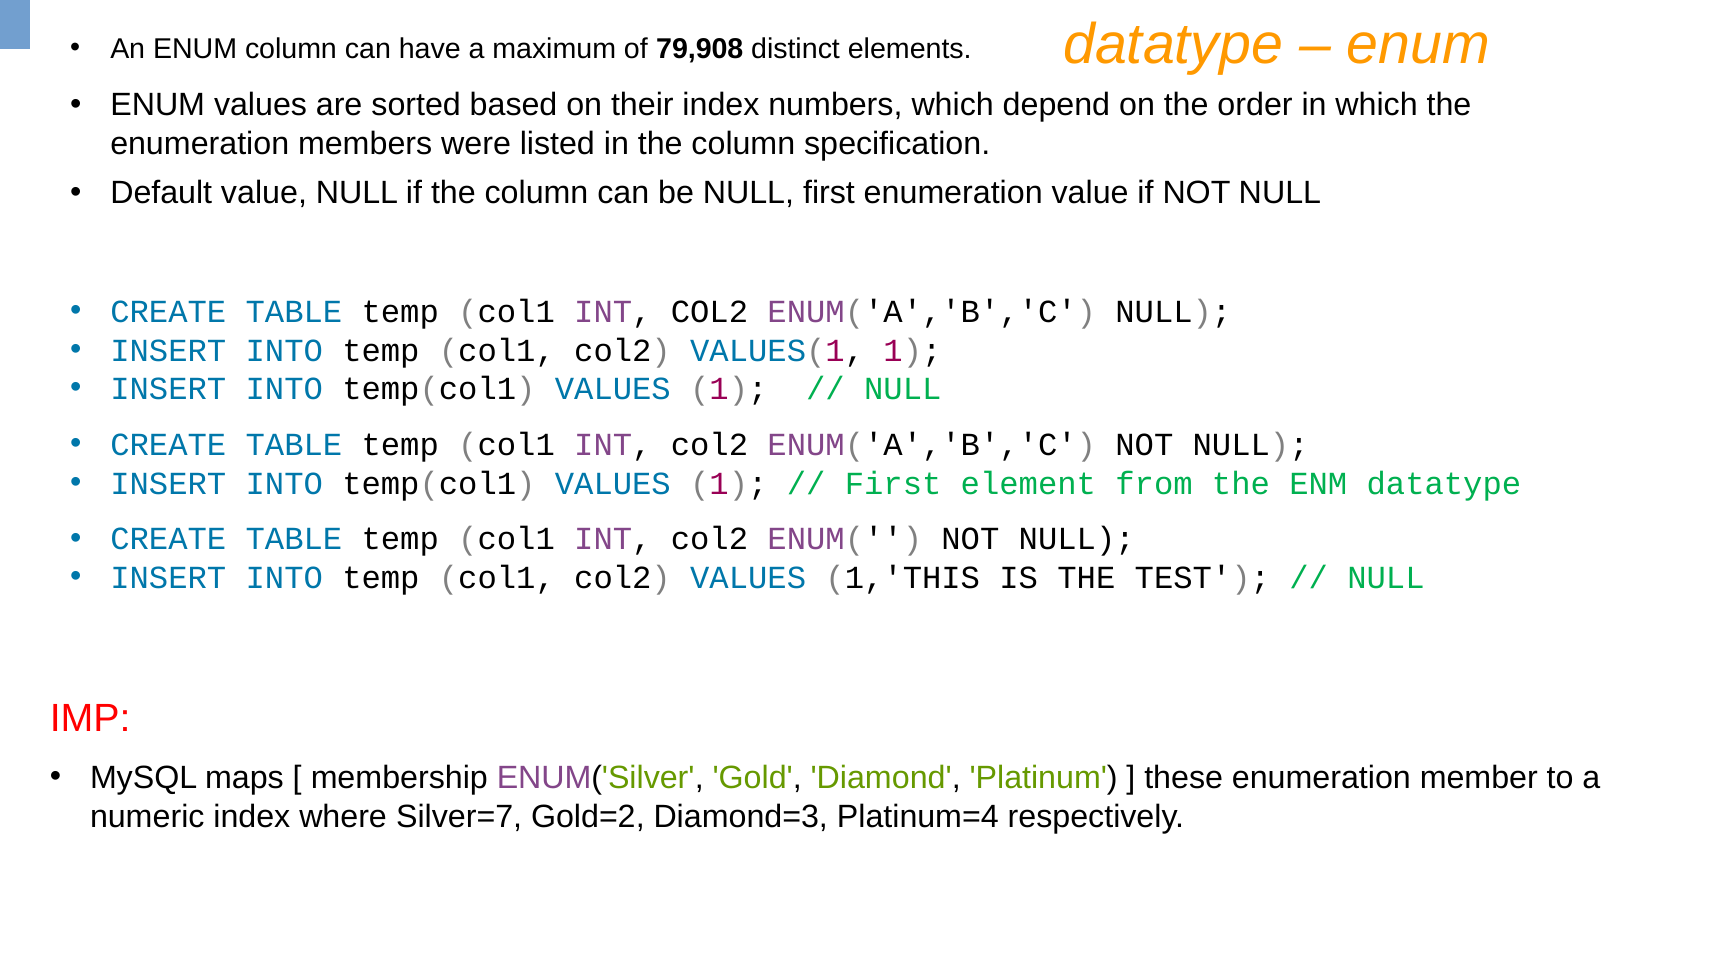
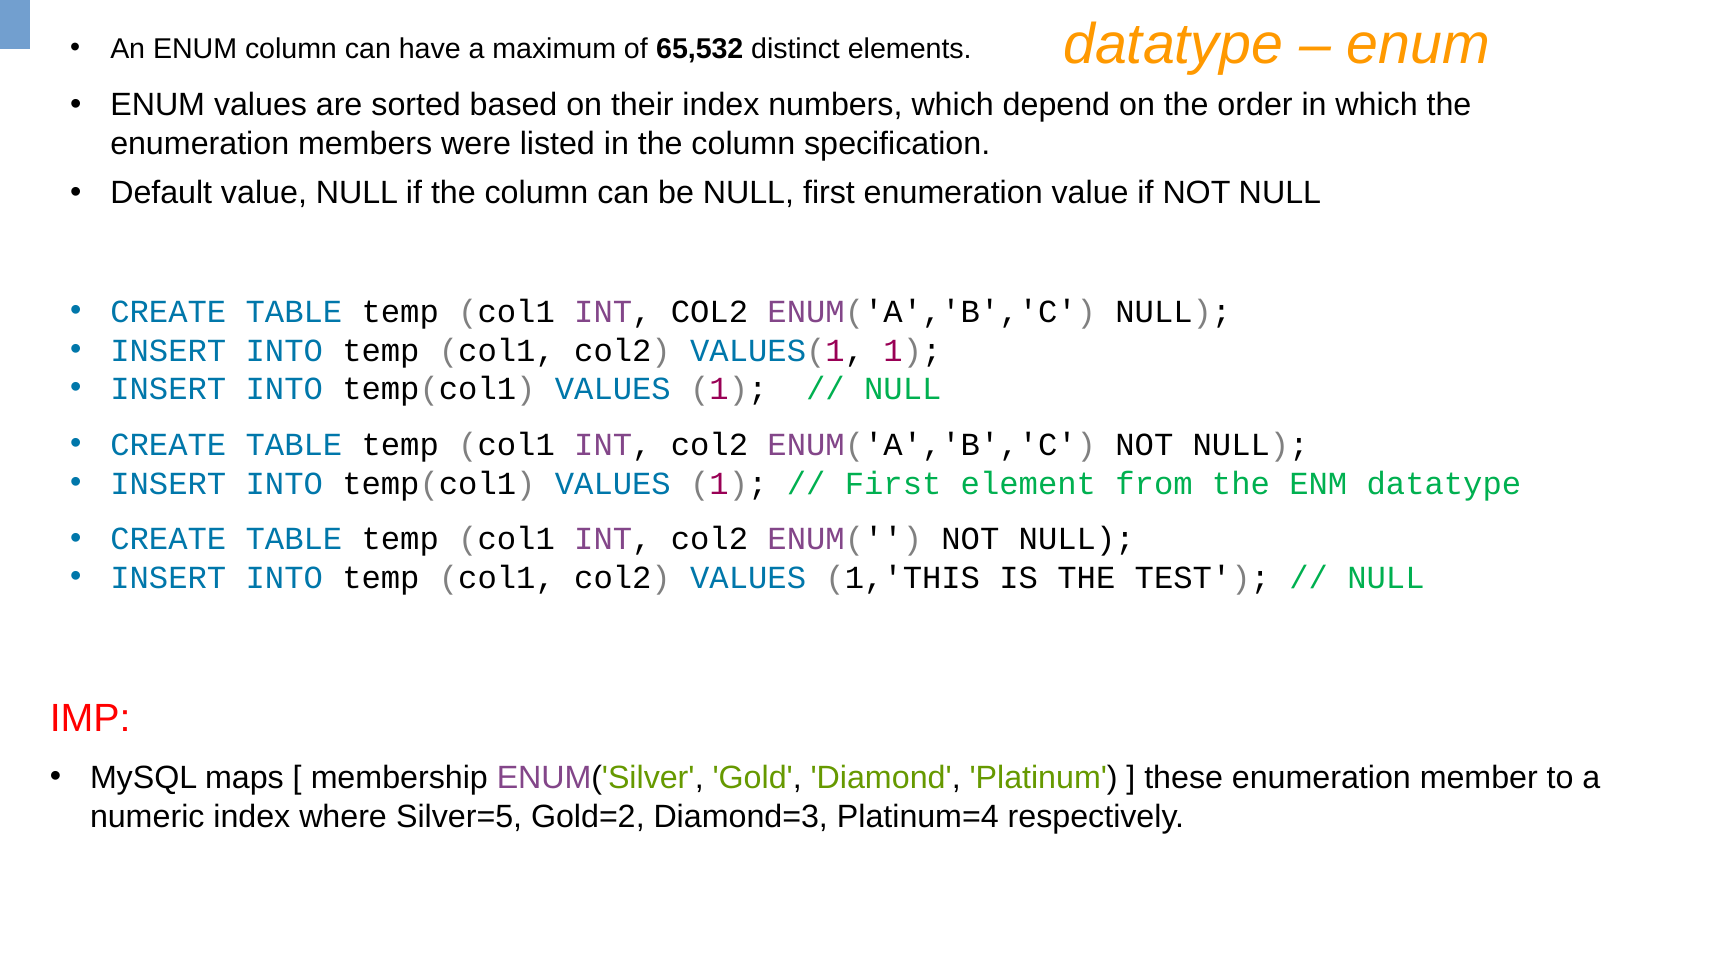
79,908: 79,908 -> 65,532
Silver=7: Silver=7 -> Silver=5
